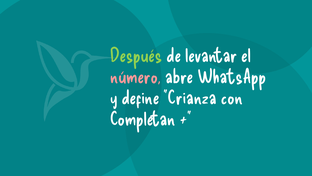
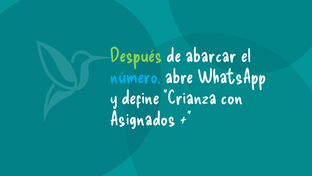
levantar: levantar -> abarcar
número colour: pink -> light blue
Completan: Completan -> Asignados
